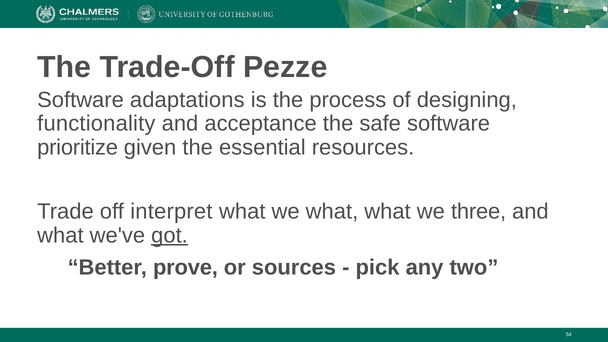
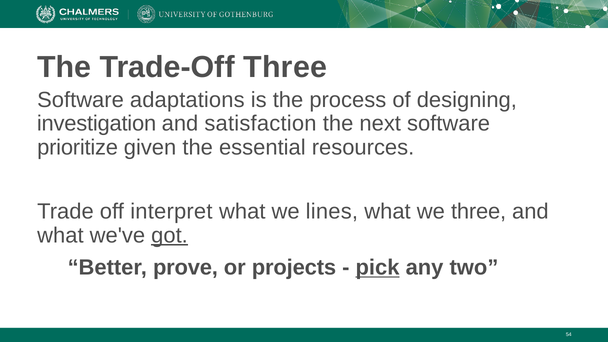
Trade-Off Pezze: Pezze -> Three
functionality: functionality -> investigation
acceptance: acceptance -> satisfaction
safe: safe -> next
we what: what -> lines
sources: sources -> projects
pick underline: none -> present
